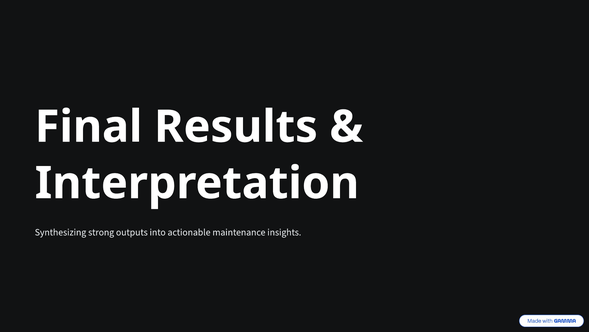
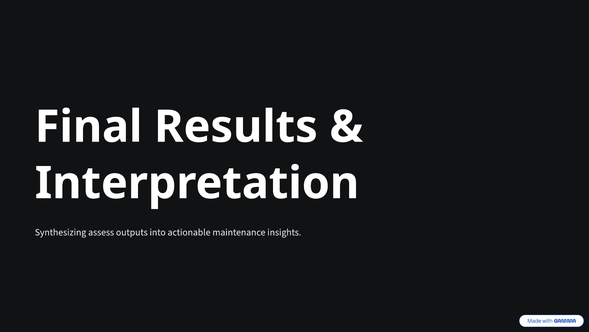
strong: strong -> assess
